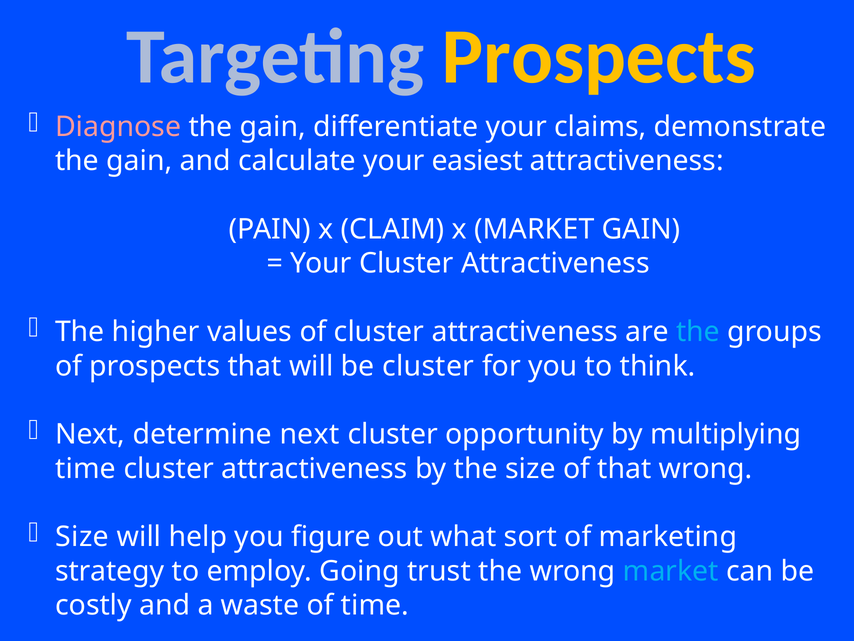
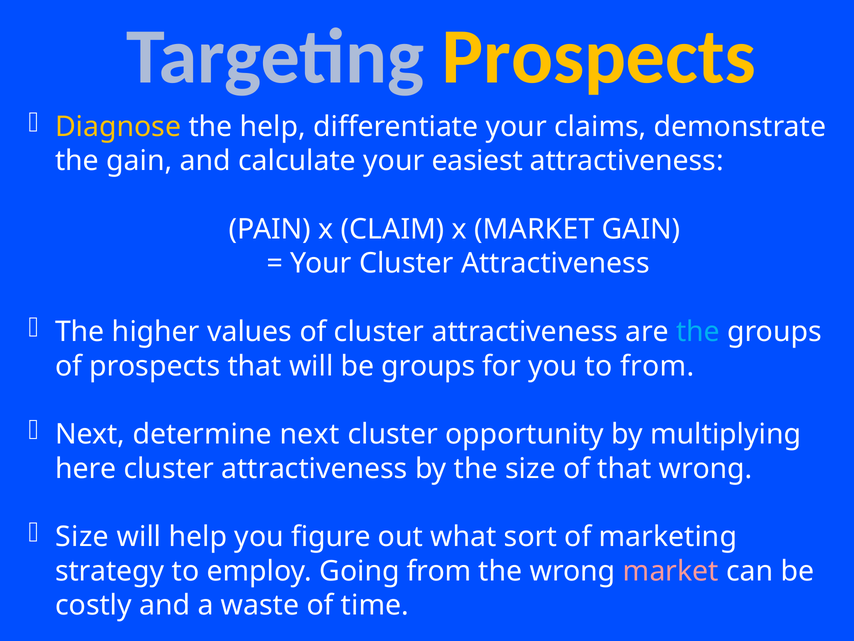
Diagnose colour: pink -> yellow
gain at (273, 127): gain -> help
be cluster: cluster -> groups
to think: think -> from
time at (86, 468): time -> here
Going trust: trust -> from
market at (671, 571) colour: light blue -> pink
